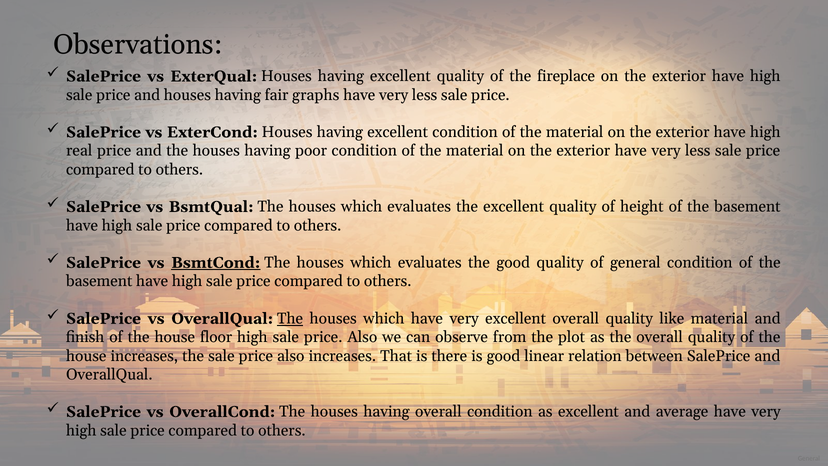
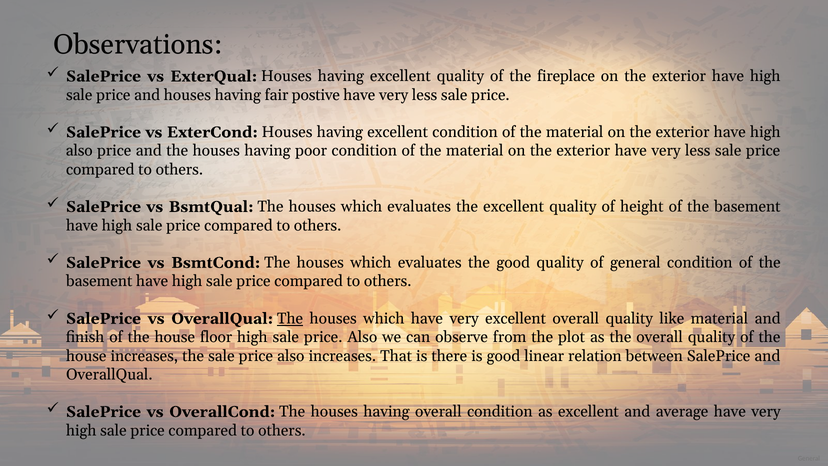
graphs: graphs -> postive
real at (79, 151): real -> also
BsmtCond underline: present -> none
